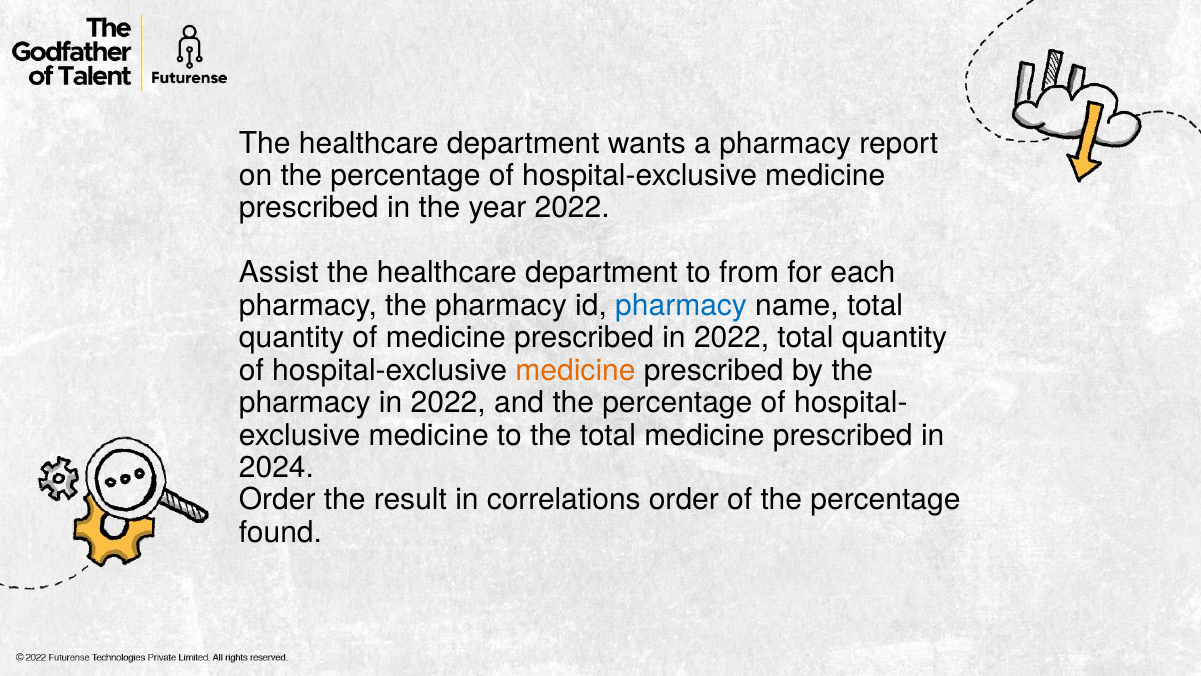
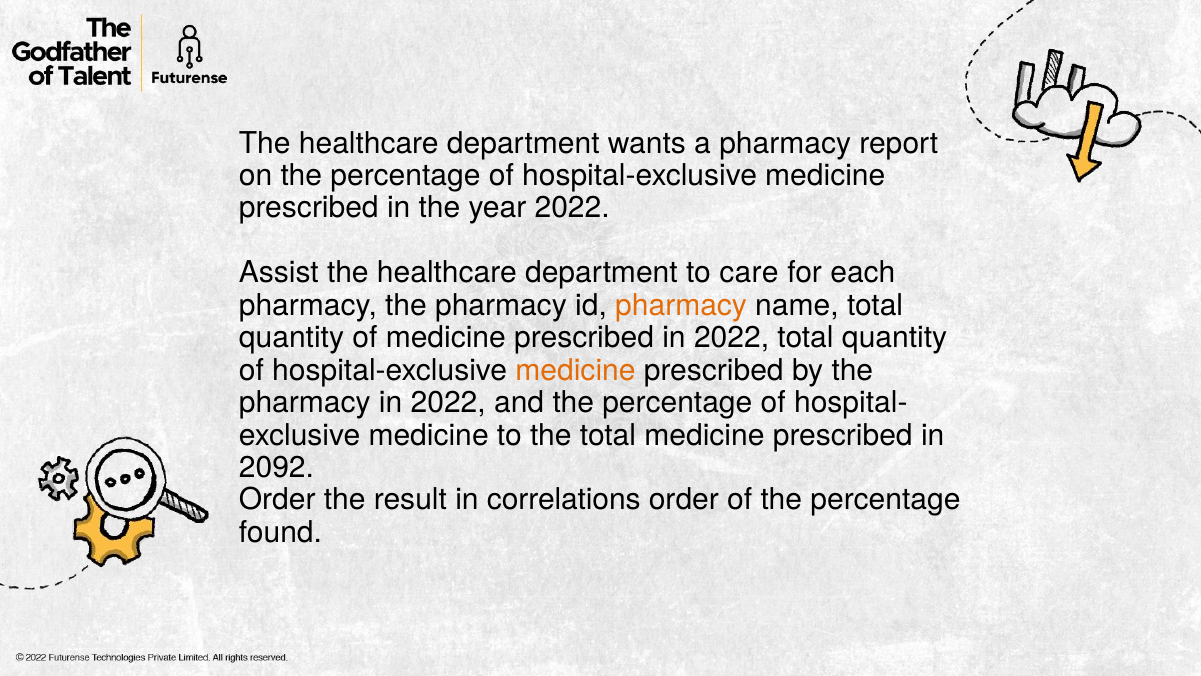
from: from -> care
pharmacy at (681, 305) colour: blue -> orange
2024: 2024 -> 2092
